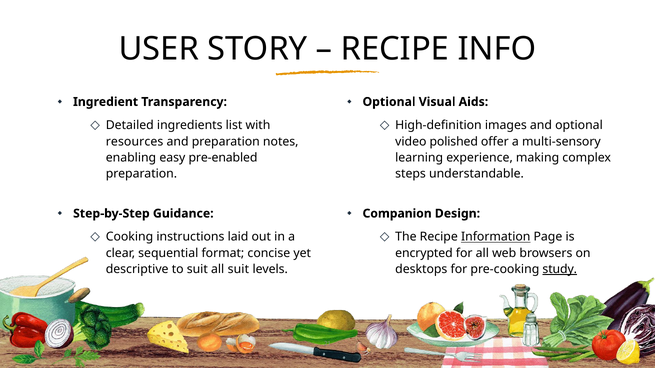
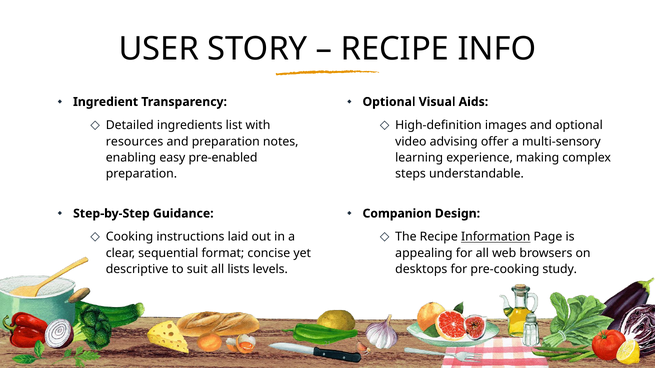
polished: polished -> advising
encrypted: encrypted -> appealing
all suit: suit -> lists
study underline: present -> none
